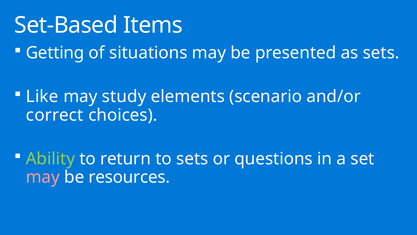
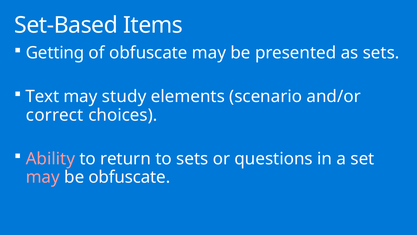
of situations: situations -> obfuscate
Like: Like -> Text
Ability colour: light green -> pink
be resources: resources -> obfuscate
